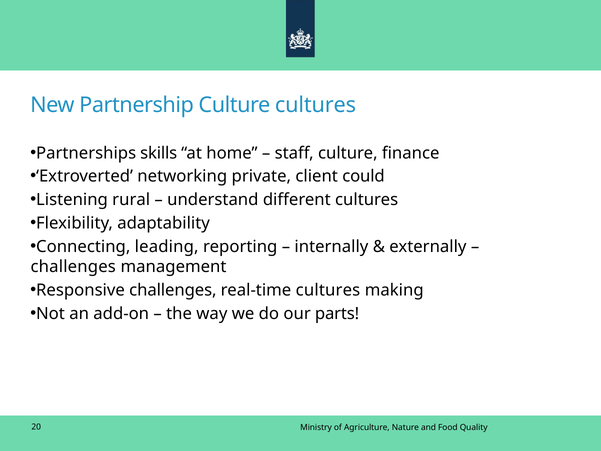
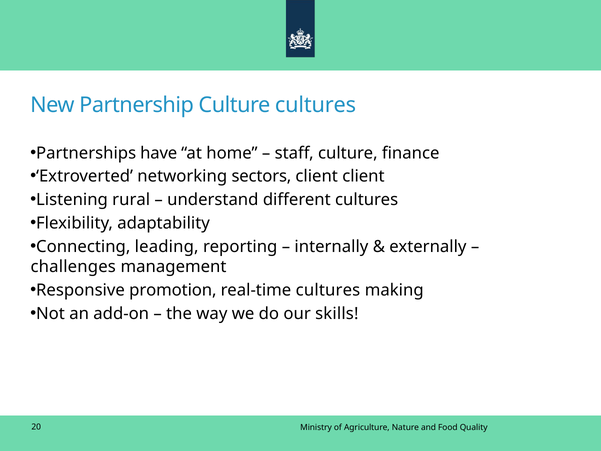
skills: skills -> have
private: private -> sectors
client could: could -> client
Responsive challenges: challenges -> promotion
parts: parts -> skills
